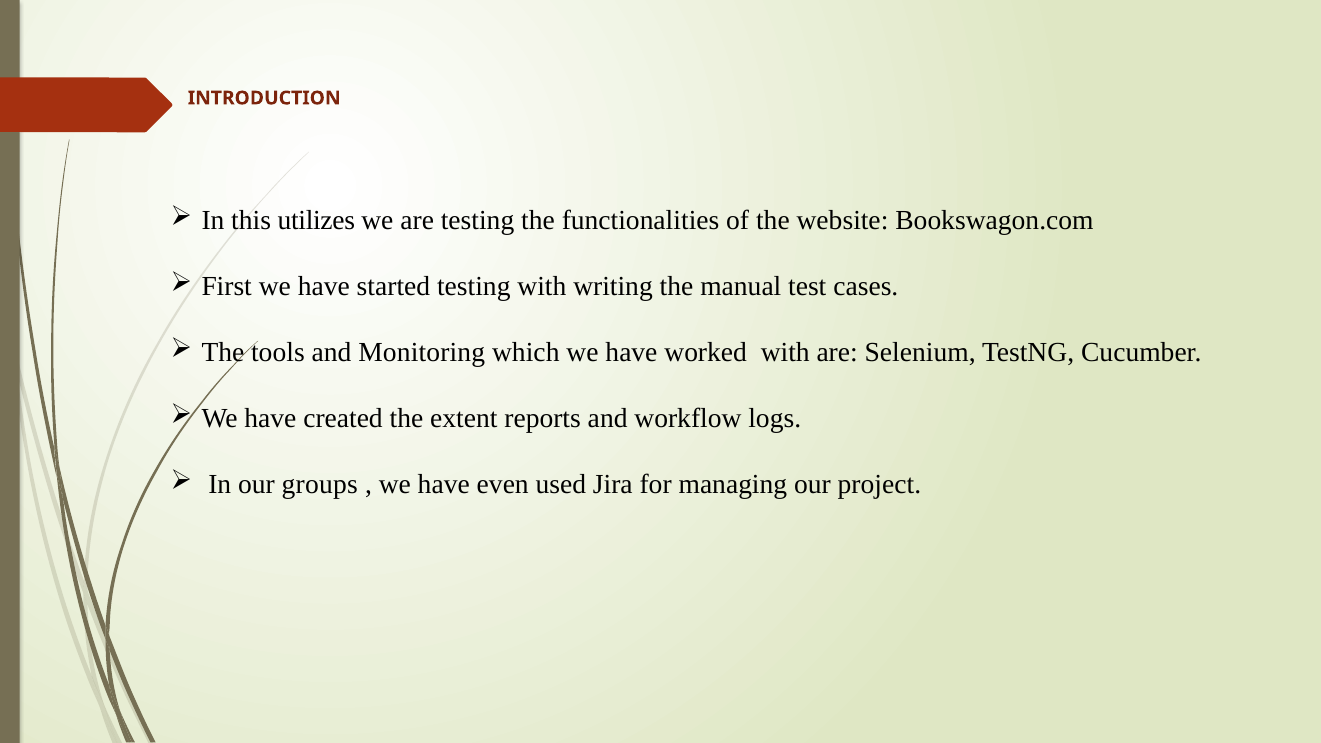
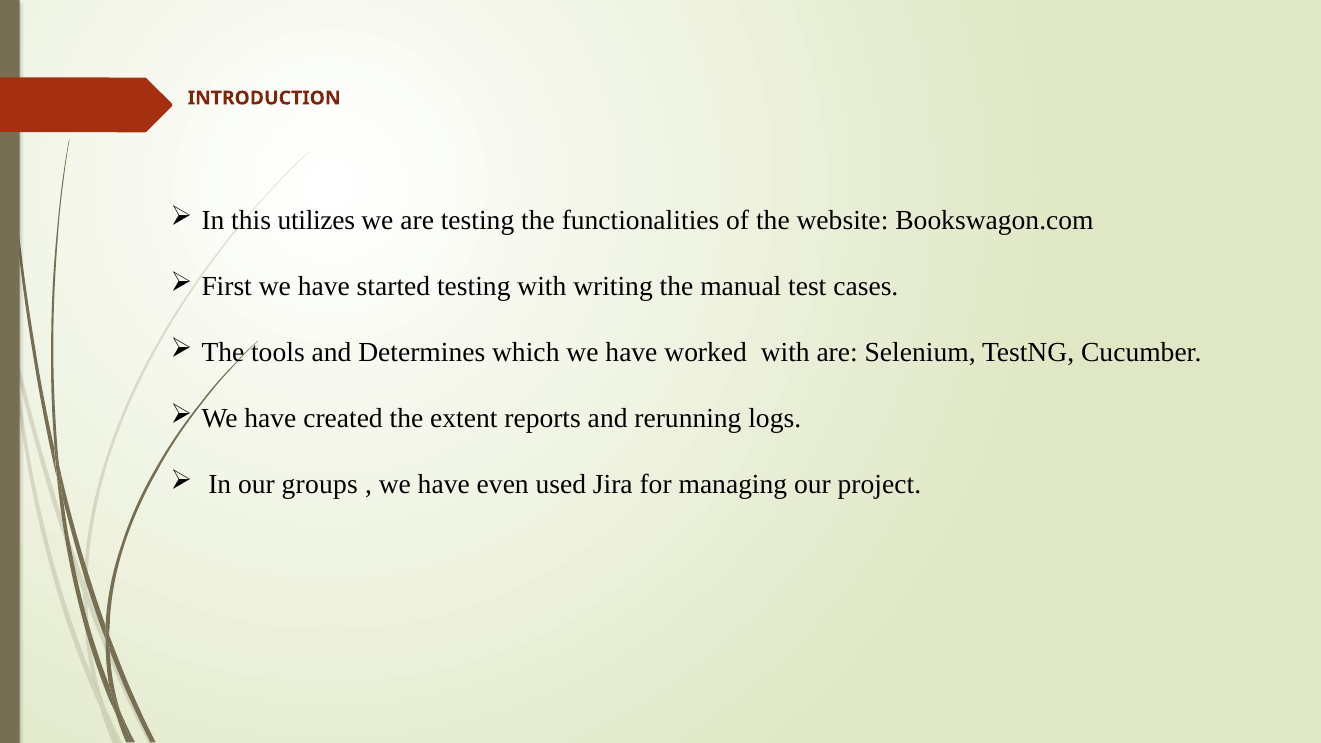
Monitoring: Monitoring -> Determines
workflow: workflow -> rerunning
